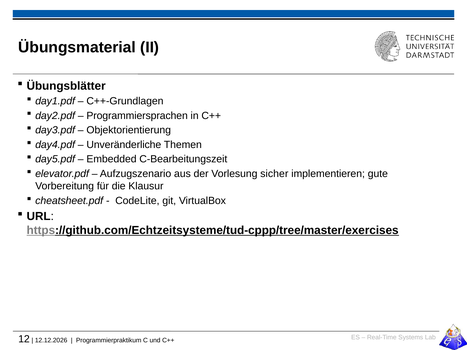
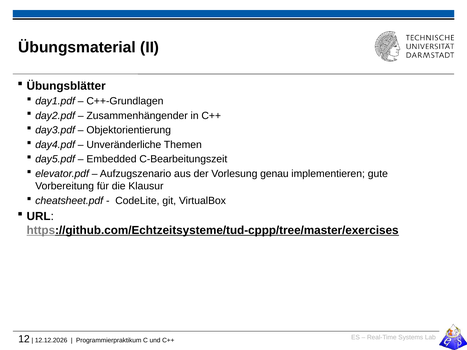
Programmiersprachen: Programmiersprachen -> Zusammenhängender
sicher: sicher -> genau
